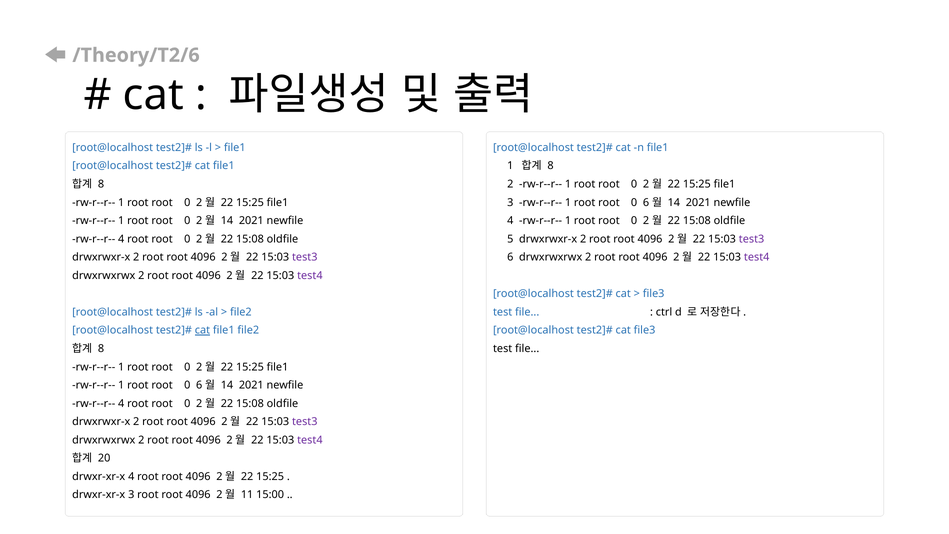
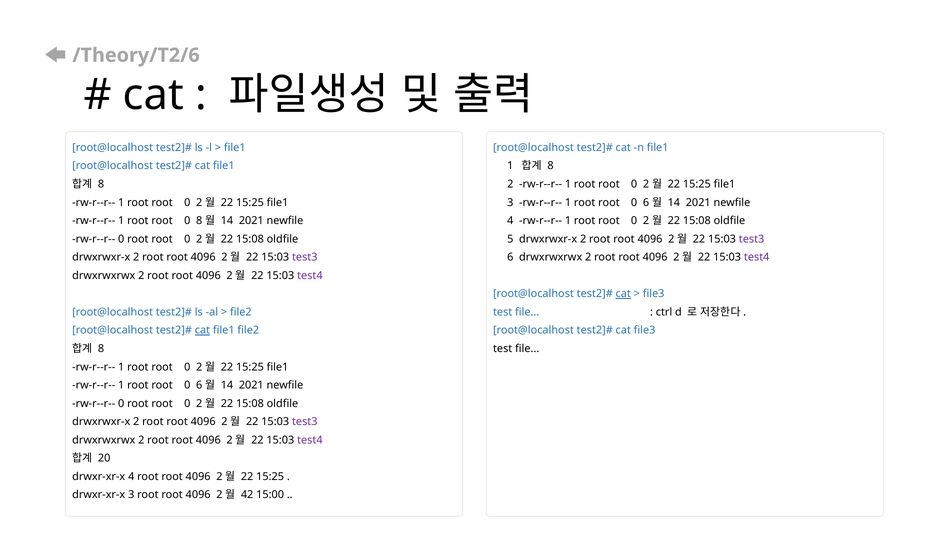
2 at (199, 221): 2 -> 8
4 at (121, 239): 4 -> 0
cat at (623, 294) underline: none -> present
4 at (121, 403): 4 -> 0
11: 11 -> 42
